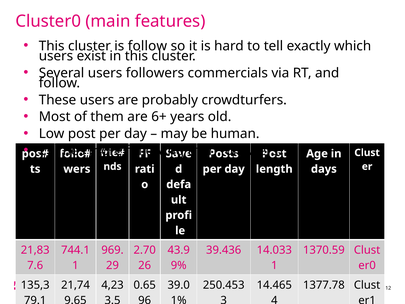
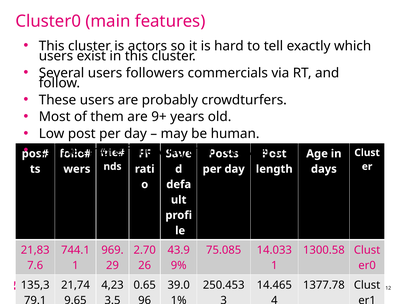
is follow: follow -> actors
6+: 6+ -> 9+
39.436: 39.436 -> 75.085
1370.59: 1370.59 -> 1300.58
